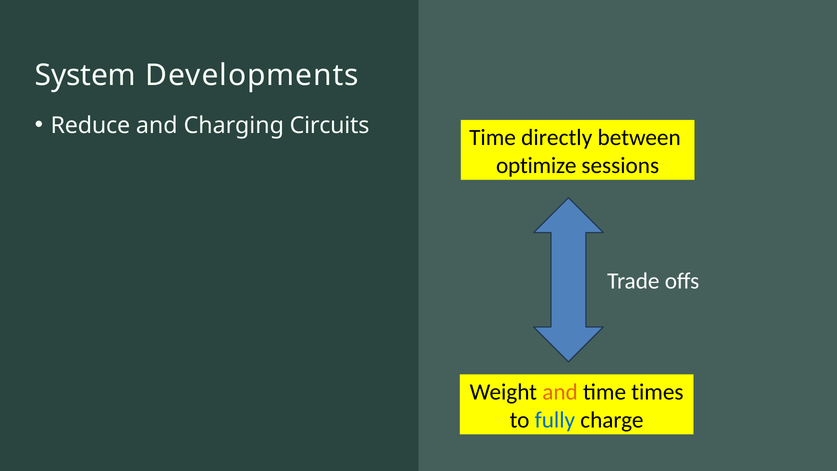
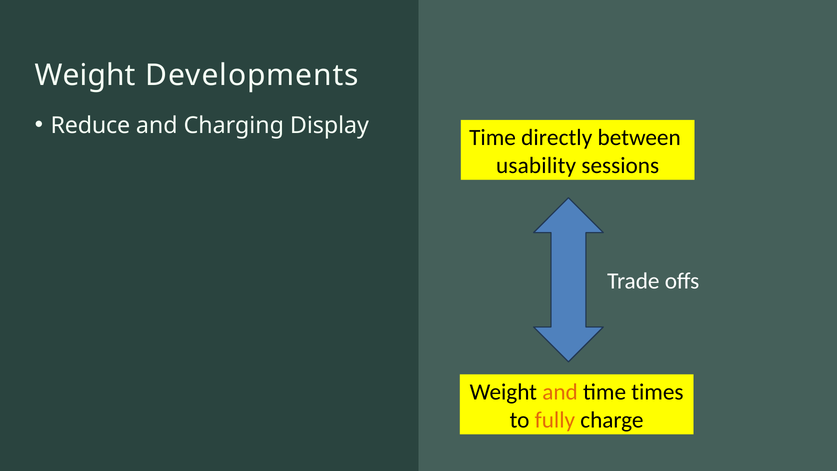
System at (85, 75): System -> Weight
Circuits: Circuits -> Display
optimize: optimize -> usability
fully colour: blue -> orange
